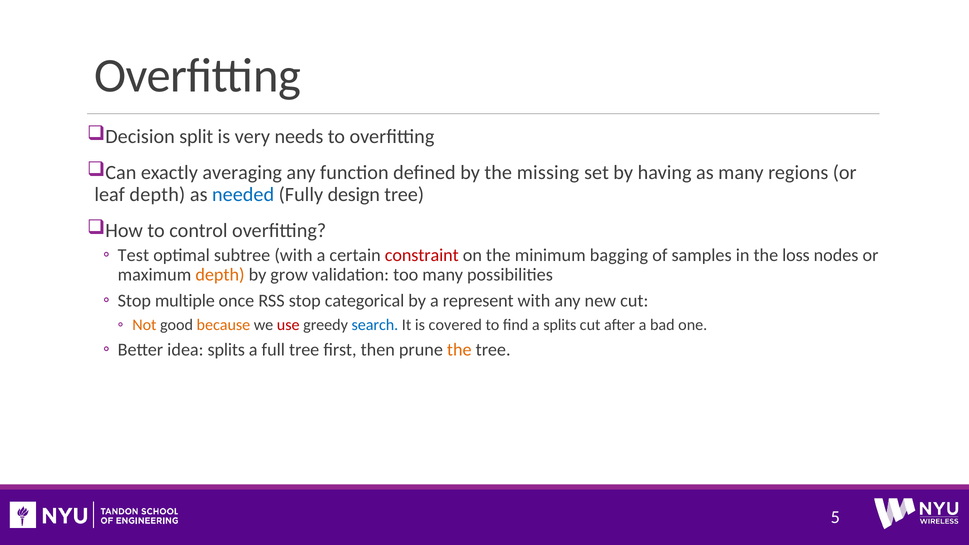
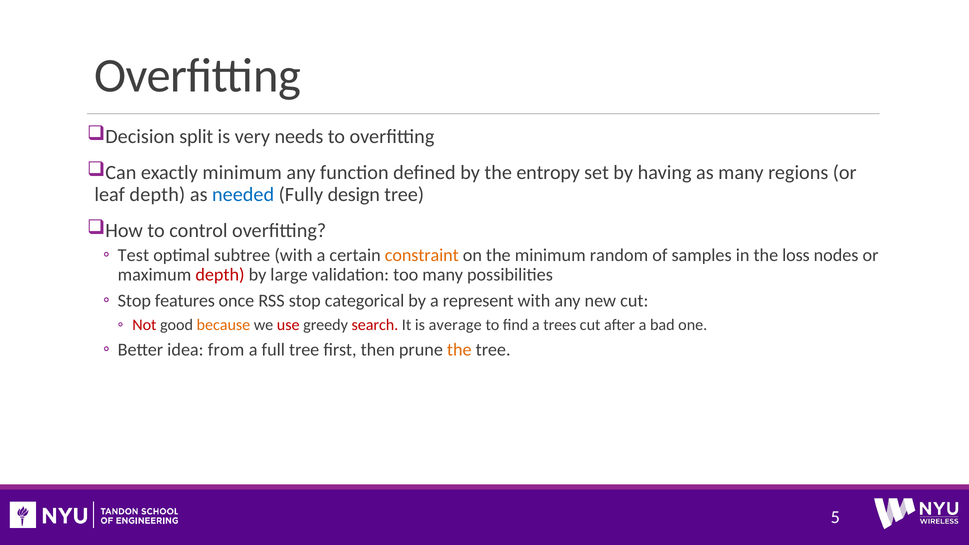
exactly averaging: averaging -> minimum
missing: missing -> entropy
constraint colour: red -> orange
bagging: bagging -> random
depth at (220, 275) colour: orange -> red
grow: grow -> large
multiple: multiple -> features
Not colour: orange -> red
search colour: blue -> red
covered: covered -> average
a splits: splits -> trees
idea splits: splits -> from
